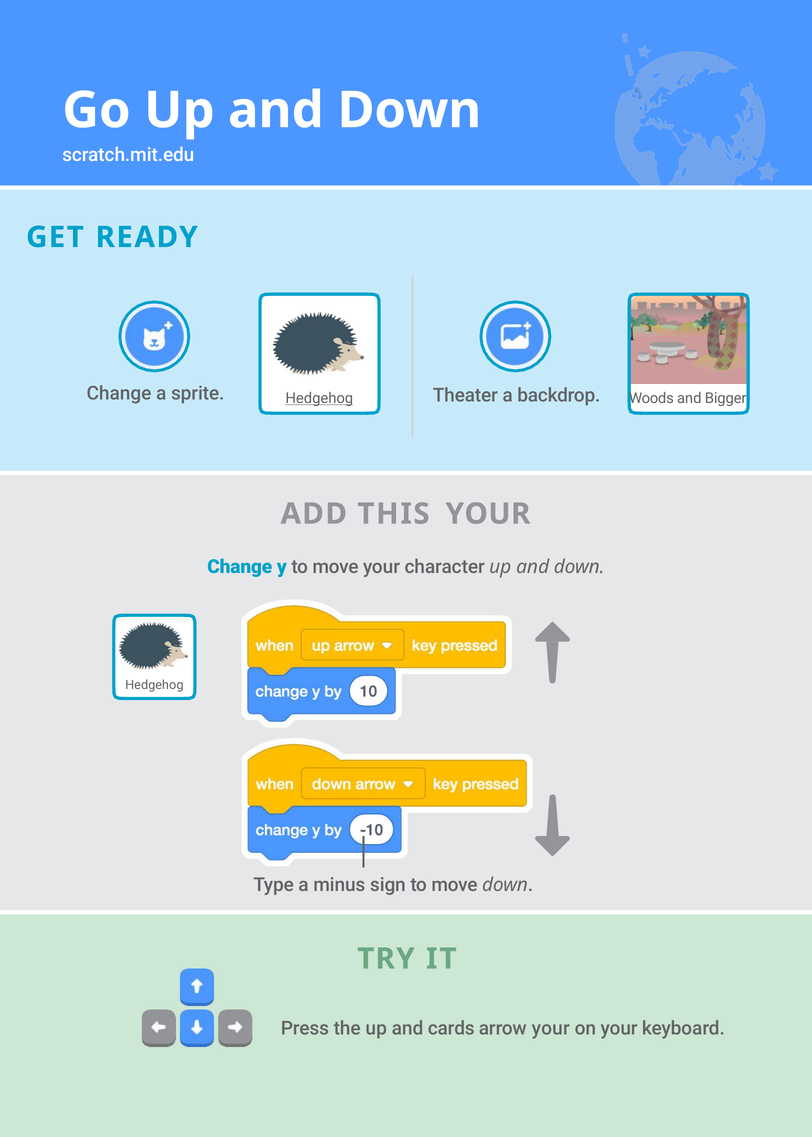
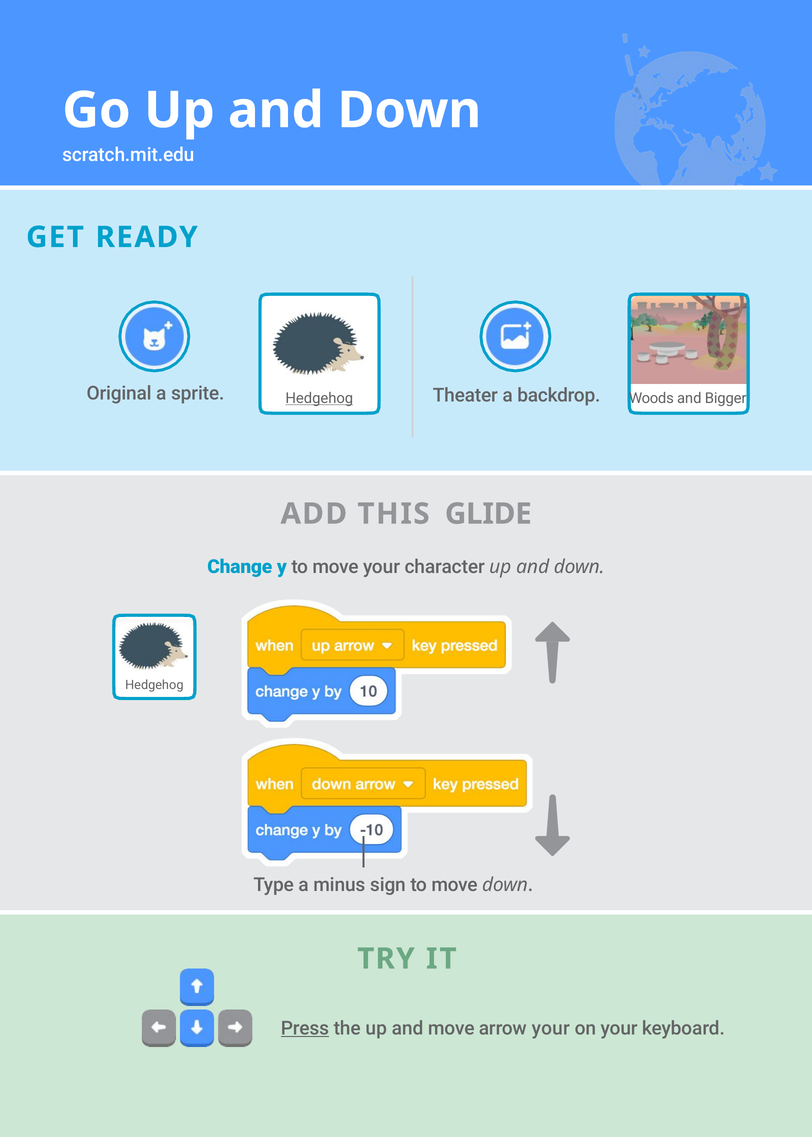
Change at (119, 393): Change -> Original
THIS YOUR: YOUR -> GLIDE
Press underline: none -> present
and cards: cards -> move
